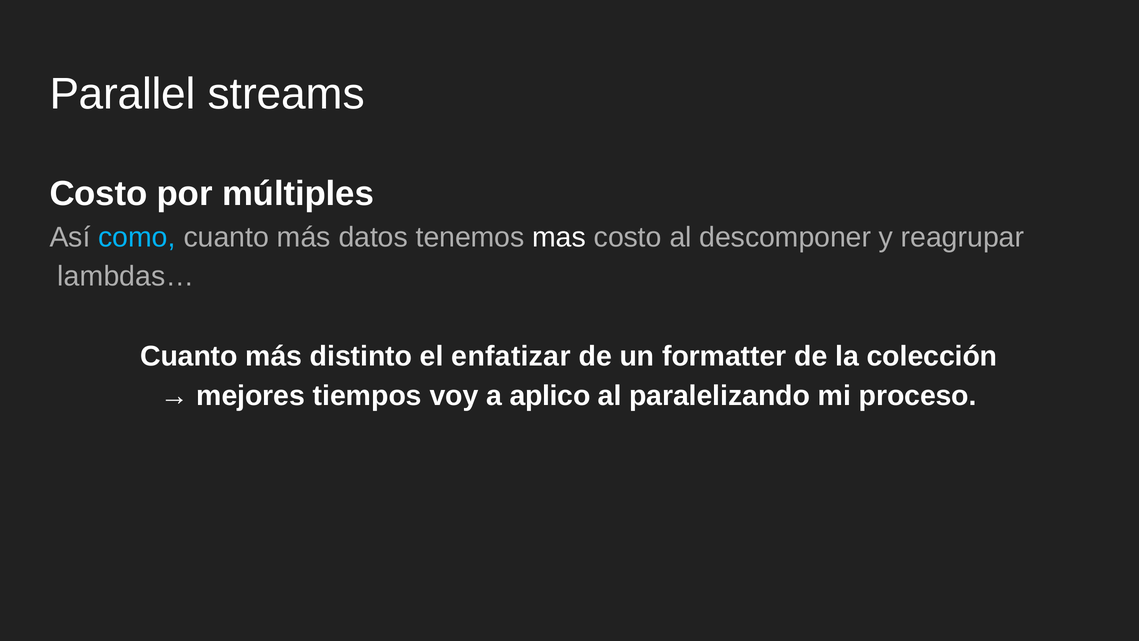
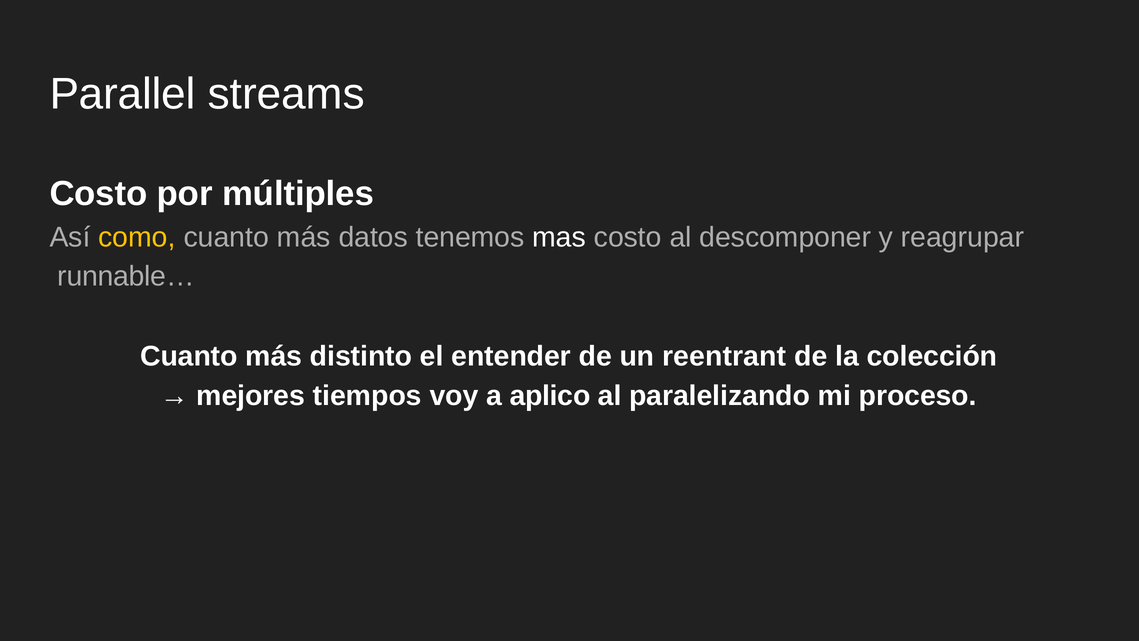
como colour: light blue -> yellow
lambdas…: lambdas… -> runnable…
enfatizar: enfatizar -> entender
formatter: formatter -> reentrant
